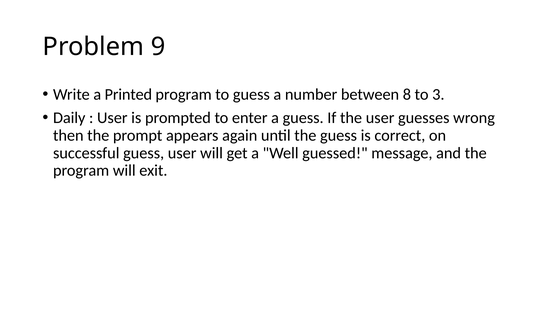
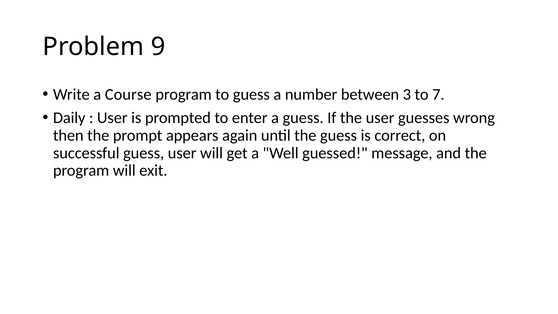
Printed: Printed -> Course
8: 8 -> 3
3: 3 -> 7
